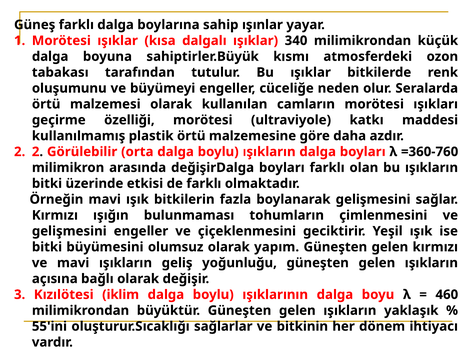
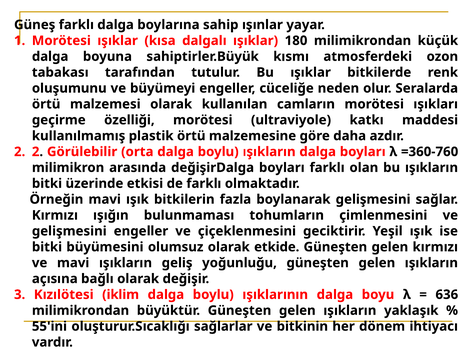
340: 340 -> 180
yapım: yapım -> etkide
460: 460 -> 636
